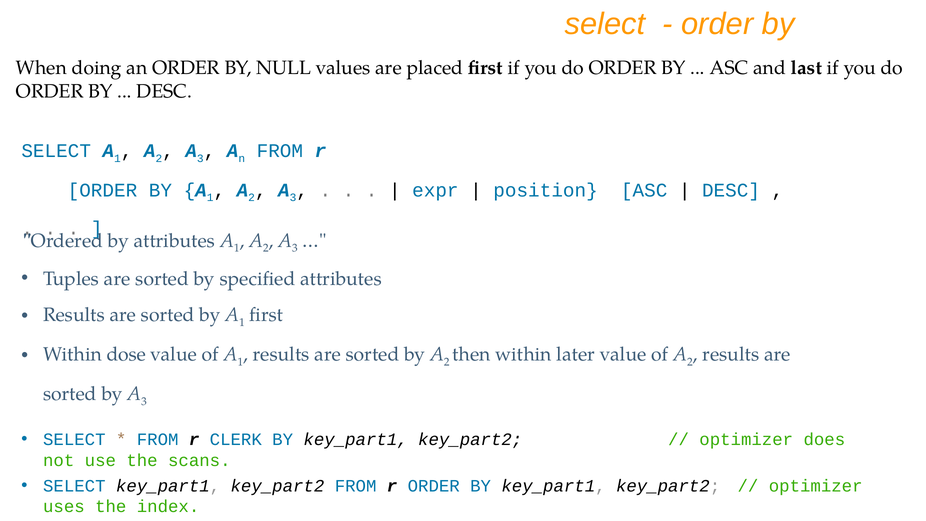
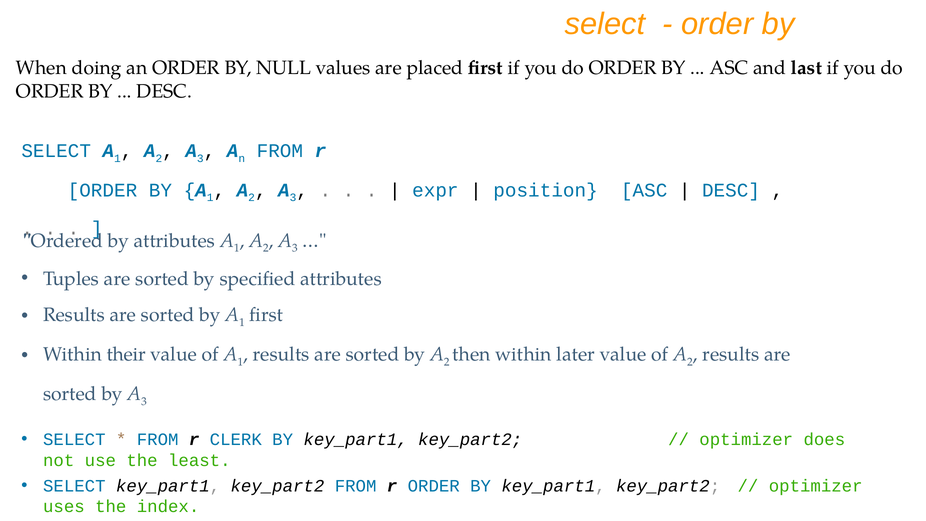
dose: dose -> their
scans: scans -> least
